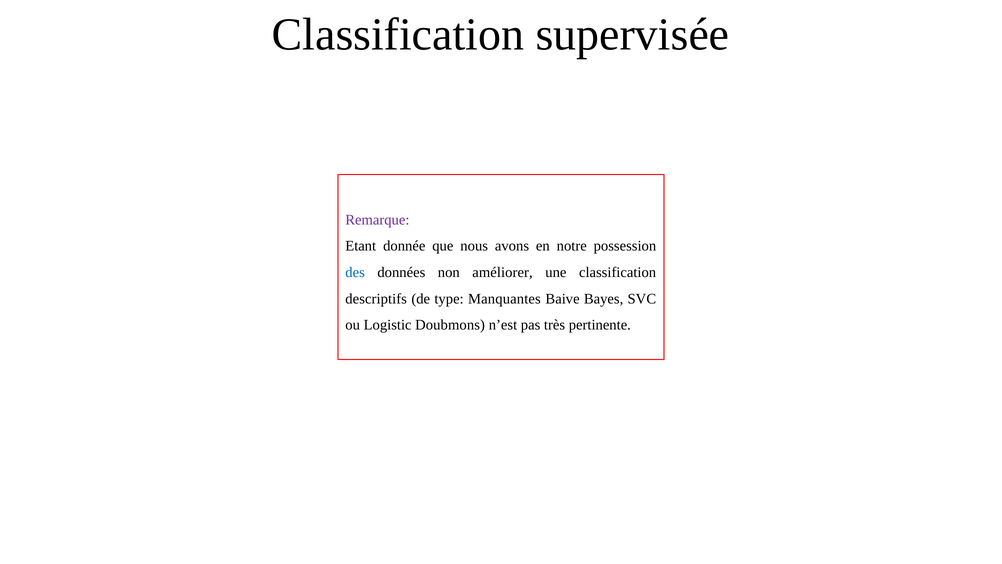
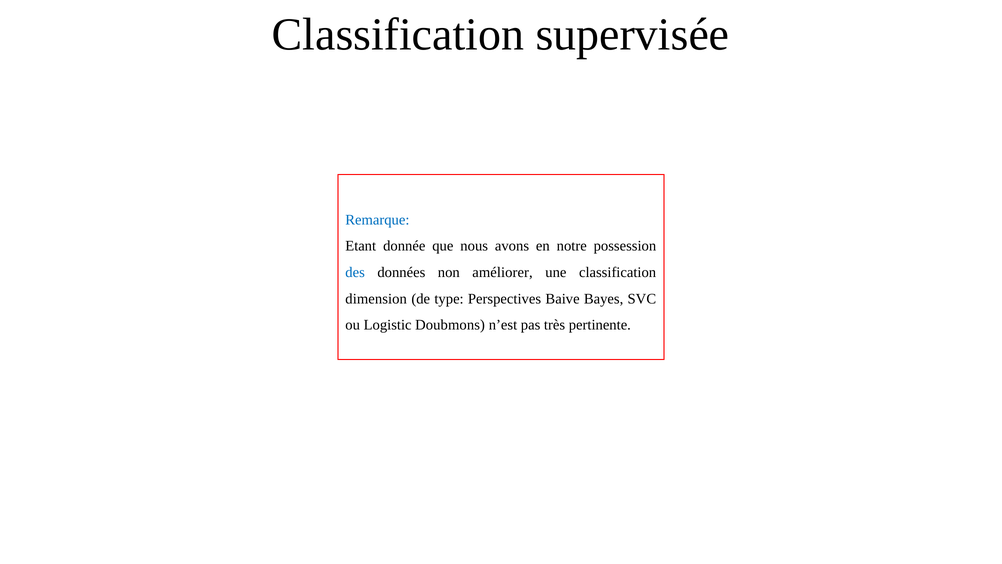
Remarque colour: purple -> blue
descriptifs: descriptifs -> dimension
Manquantes: Manquantes -> Perspectives
